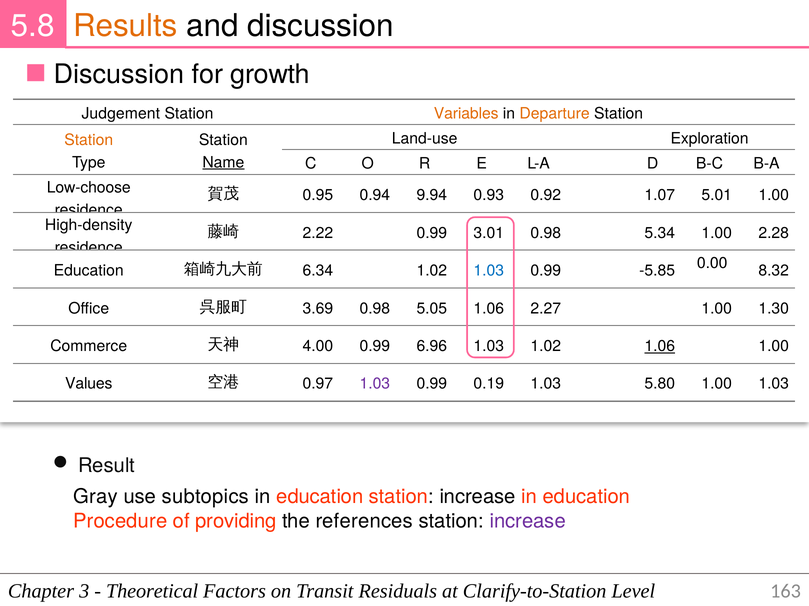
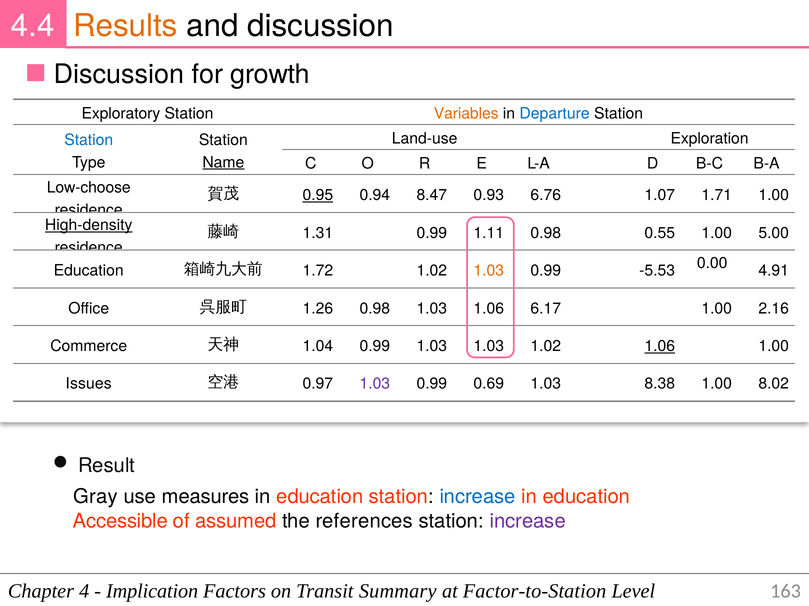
5.8: 5.8 -> 4.4
Judgement: Judgement -> Exploratory
Departure colour: orange -> blue
Station at (89, 140) colour: orange -> blue
0.95 underline: none -> present
9.94: 9.94 -> 8.47
0.92: 0.92 -> 6.76
5.01: 5.01 -> 1.71
High-density underline: none -> present
2.22: 2.22 -> 1.31
3.01: 3.01 -> 1.11
5.34: 5.34 -> 0.55
2.28: 2.28 -> 5.00
6.34: 6.34 -> 1.72
1.03 at (489, 271) colour: blue -> orange
-5.85: -5.85 -> -5.53
8.32: 8.32 -> 4.91
3.69: 3.69 -> 1.26
0.98 5.05: 5.05 -> 1.03
2.27: 2.27 -> 6.17
1.30: 1.30 -> 2.16
4.00: 4.00 -> 1.04
0.99 6.96: 6.96 -> 1.03
Values: Values -> Issues
0.19: 0.19 -> 0.69
5.80: 5.80 -> 8.38
1.00 1.03: 1.03 -> 8.02
subtopics: subtopics -> measures
increase at (478, 497) colour: black -> blue
Procedure: Procedure -> Accessible
providing: providing -> assumed
3: 3 -> 4
Theoretical: Theoretical -> Implication
Residuals: Residuals -> Summary
Clarify-to-Station: Clarify-to-Station -> Factor-to-Station
